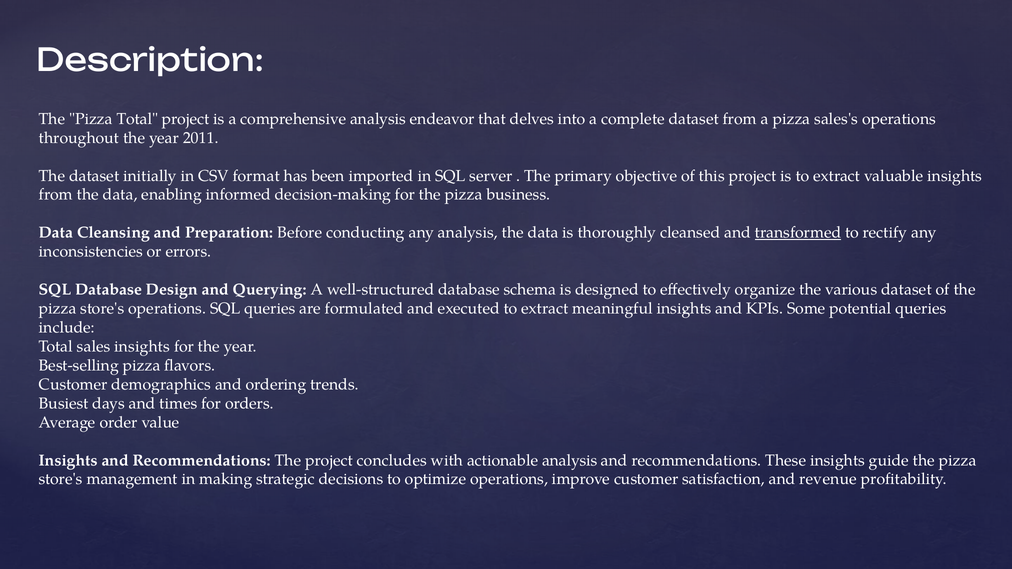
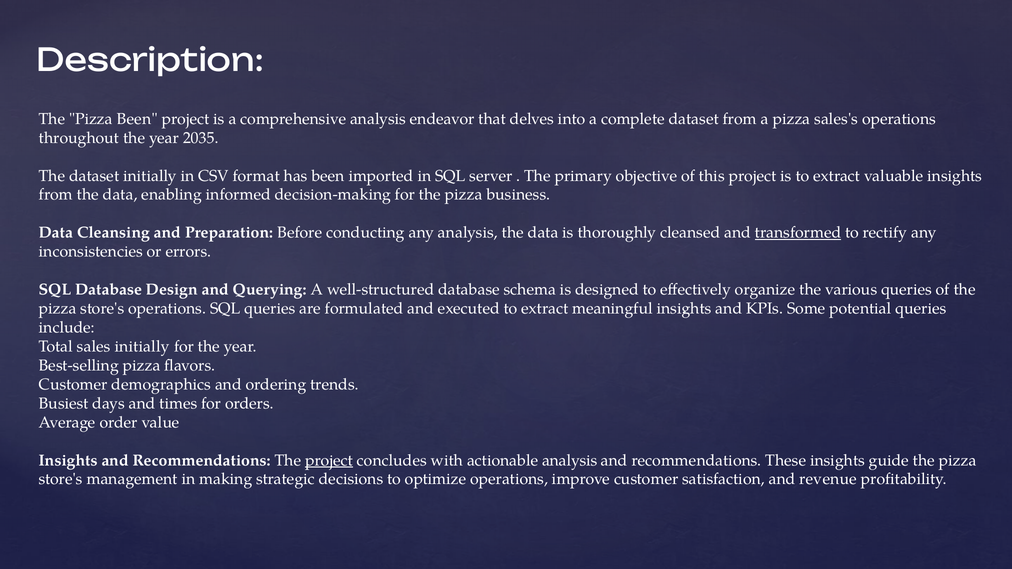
Pizza Total: Total -> Been
2011: 2011 -> 2035
various dataset: dataset -> queries
sales insights: insights -> initially
project at (329, 460) underline: none -> present
